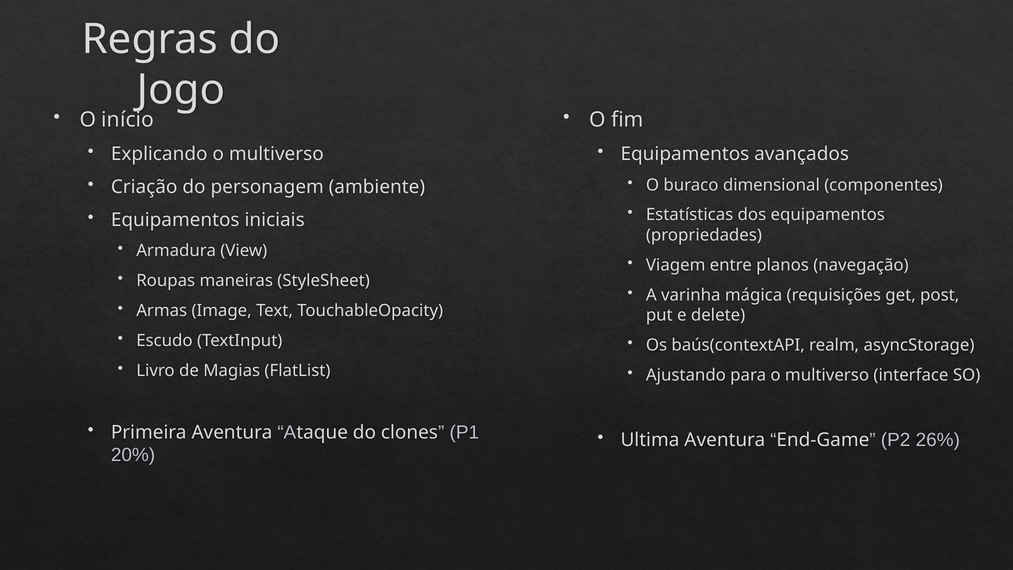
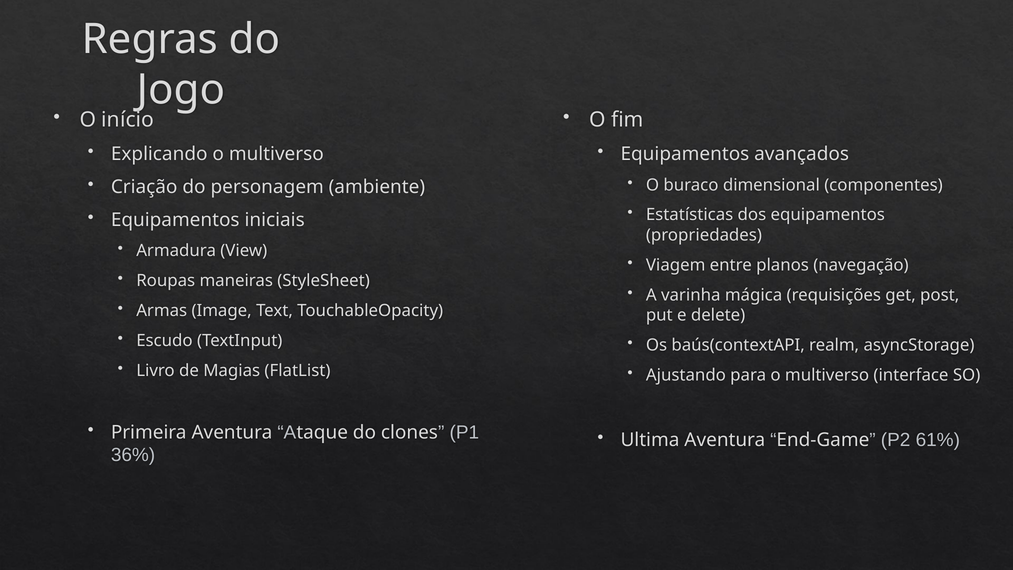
26%: 26% -> 61%
20%: 20% -> 36%
